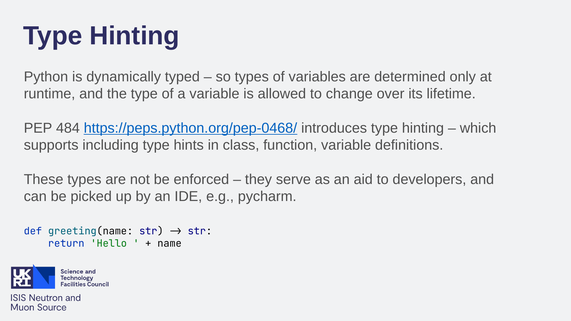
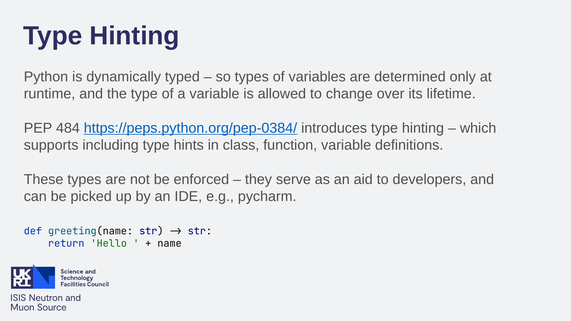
https://peps.python.org/pep-0468/: https://peps.python.org/pep-0468/ -> https://peps.python.org/pep-0384/
